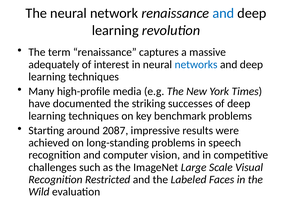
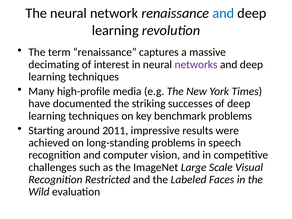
adequately: adequately -> decimating
networks colour: blue -> purple
2087: 2087 -> 2011
